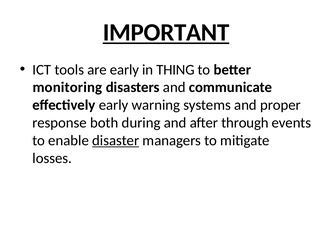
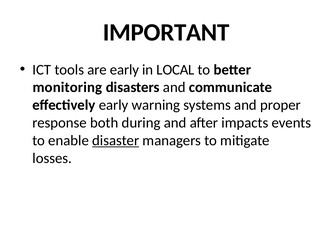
IMPORTANT underline: present -> none
THING: THING -> LOCAL
through: through -> impacts
